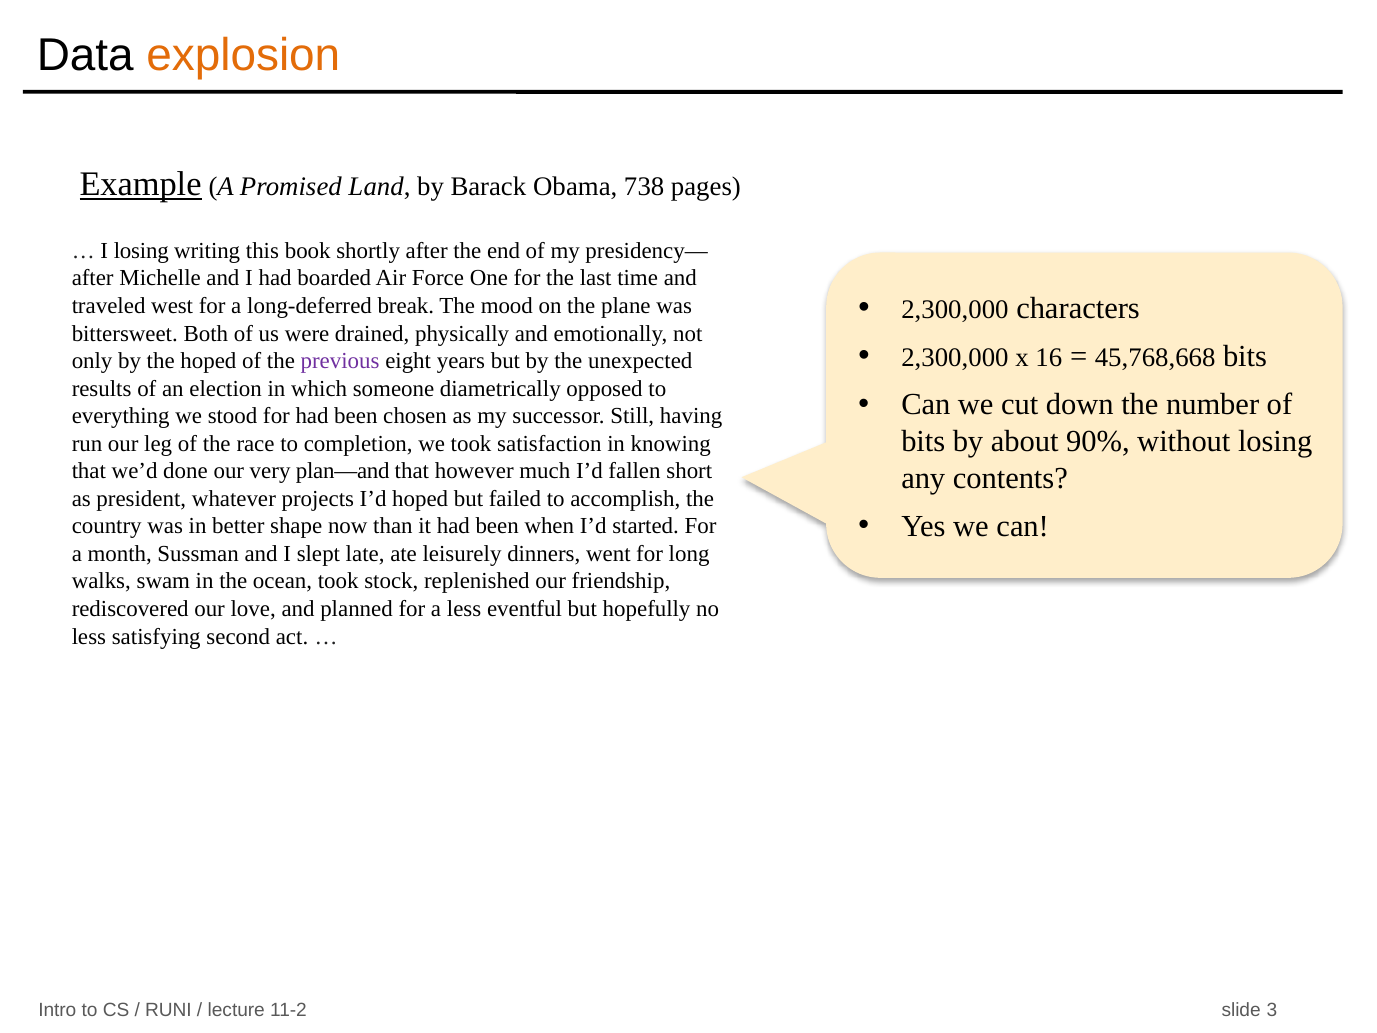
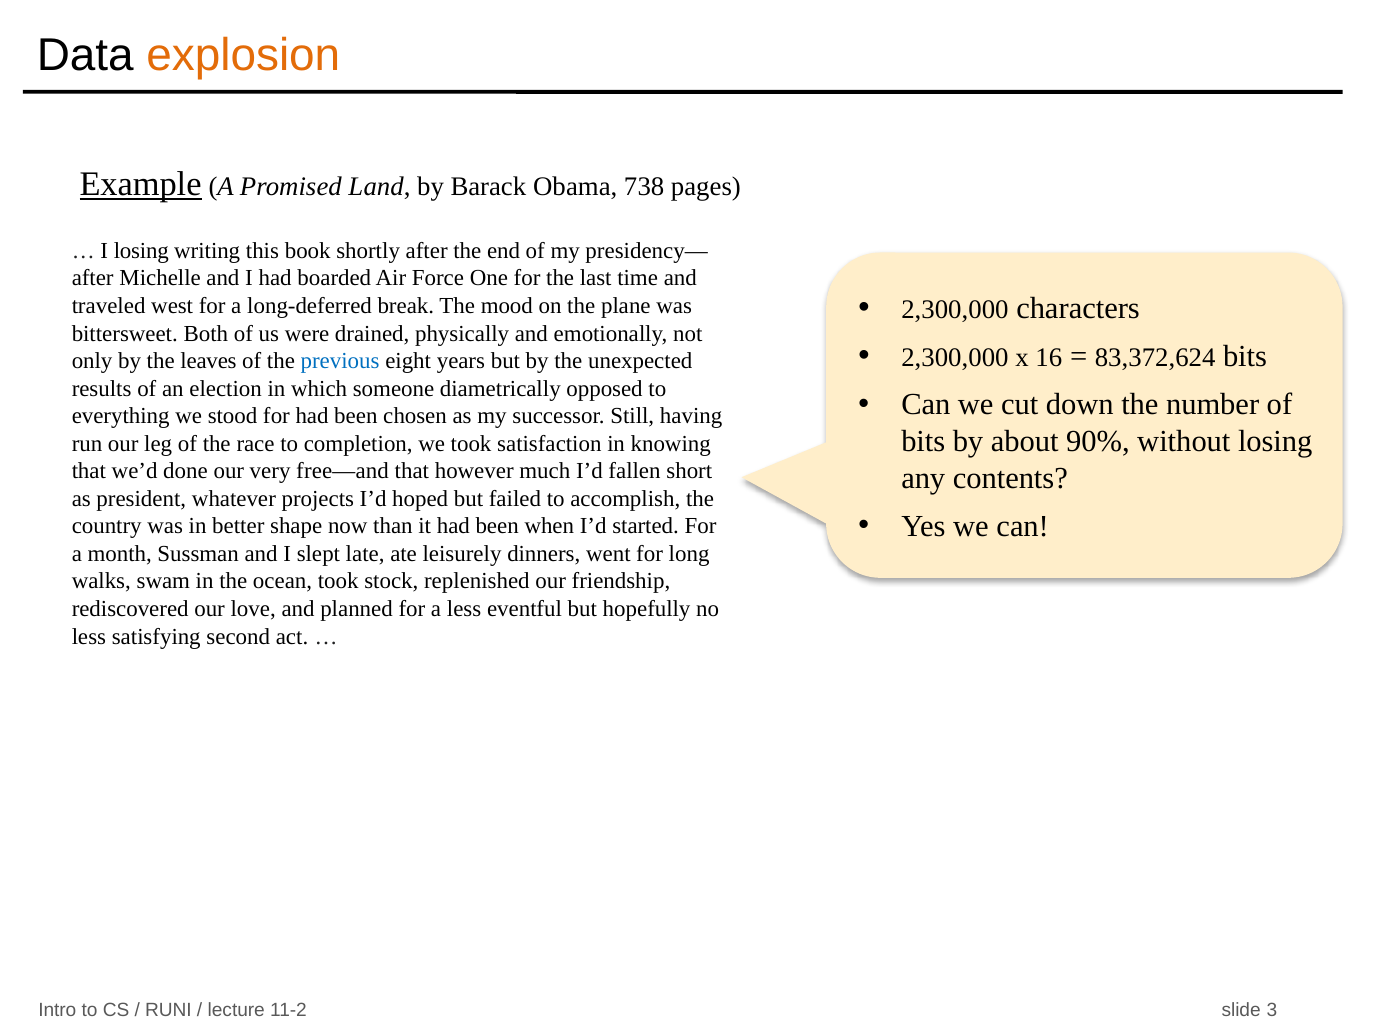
45,768,668: 45,768,668 -> 83,372,624
the hoped: hoped -> leaves
previous colour: purple -> blue
plan—and: plan—and -> free—and
